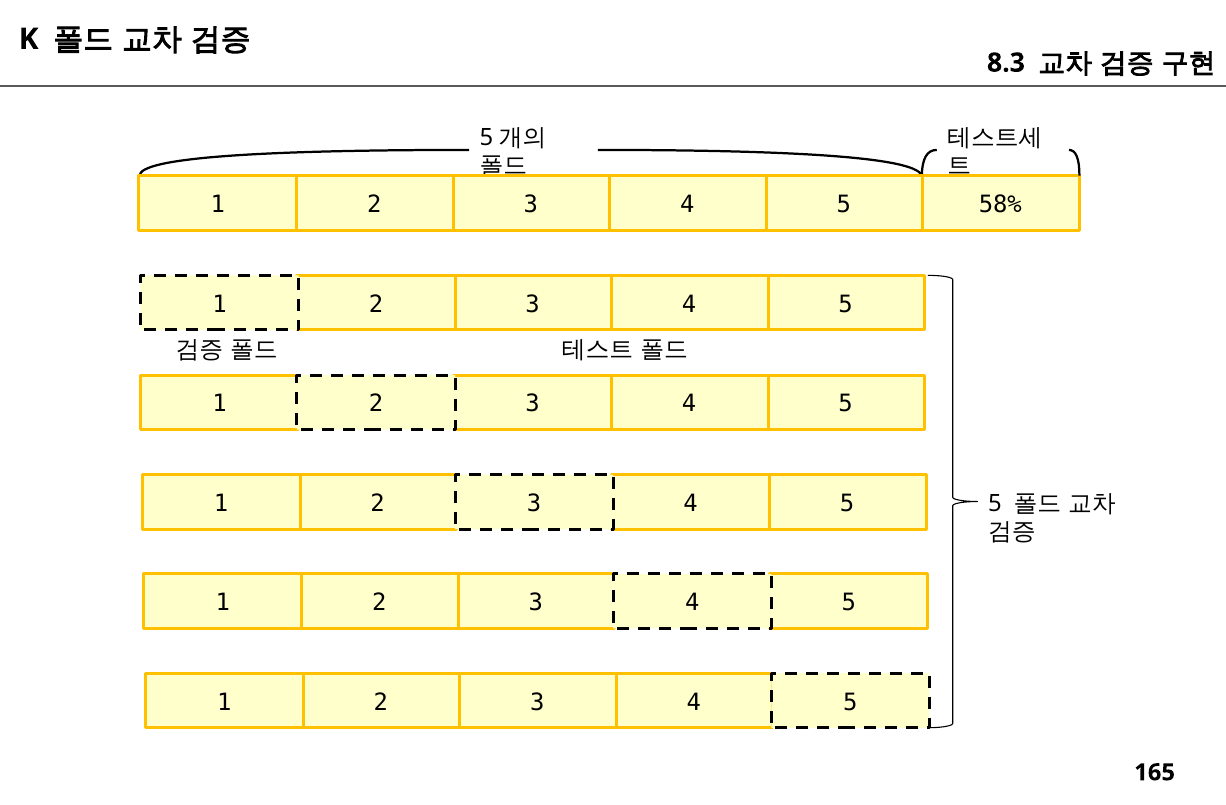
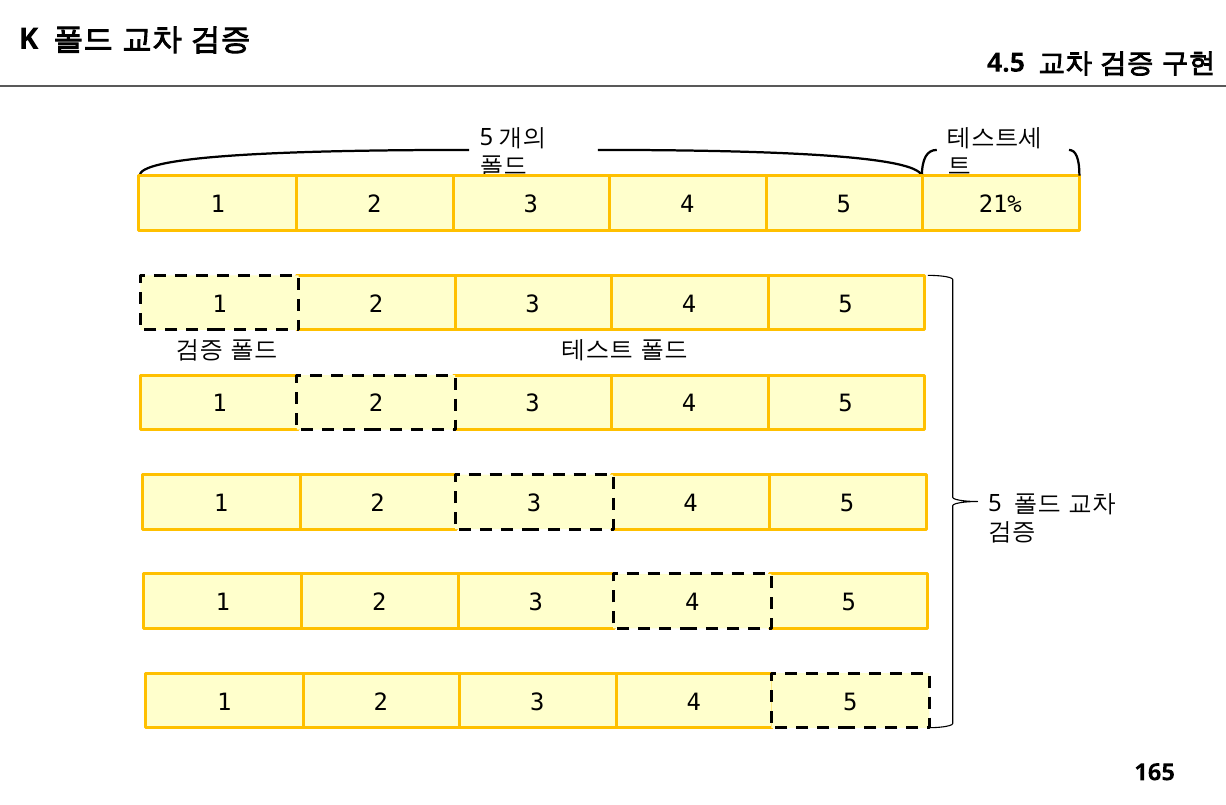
8.3: 8.3 -> 4.5
58%: 58% -> 21%
